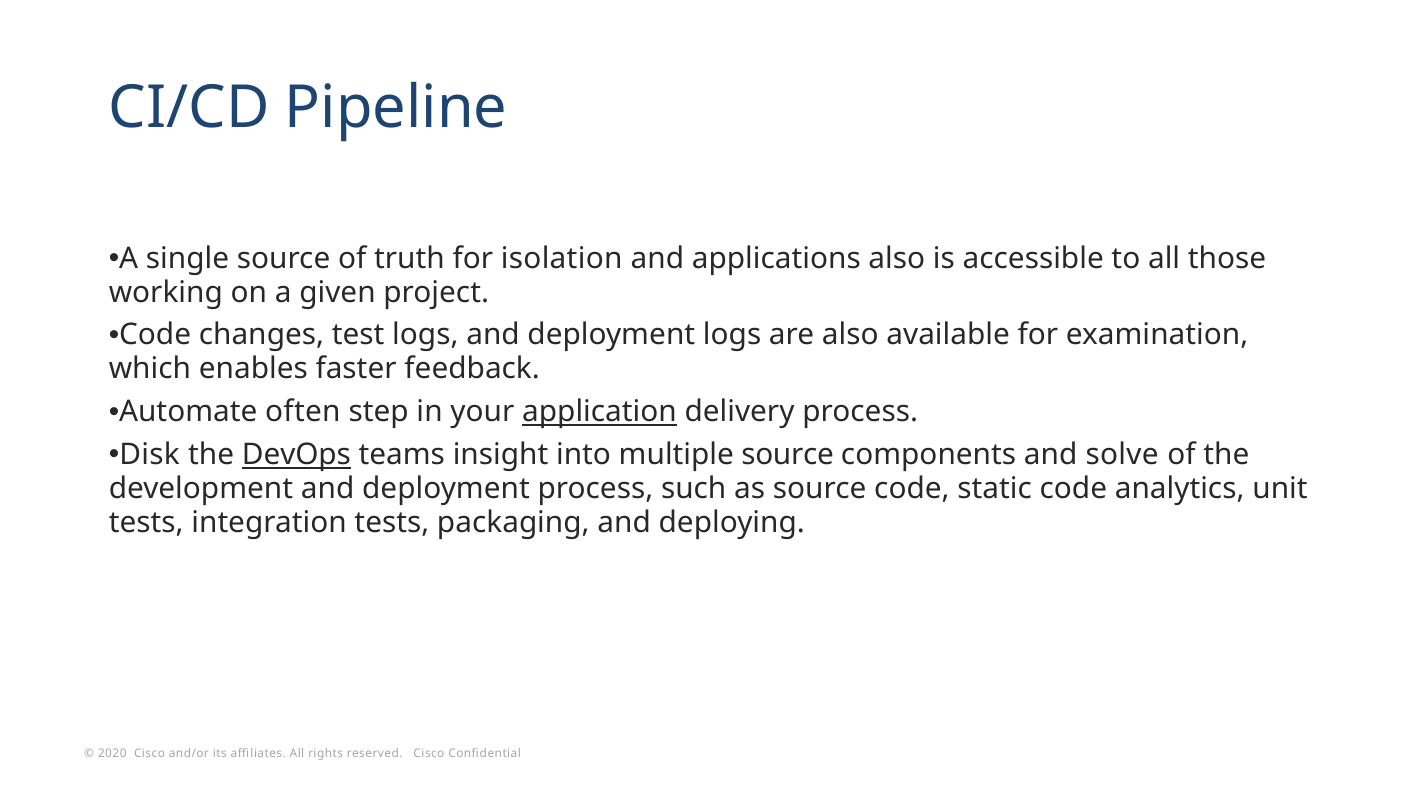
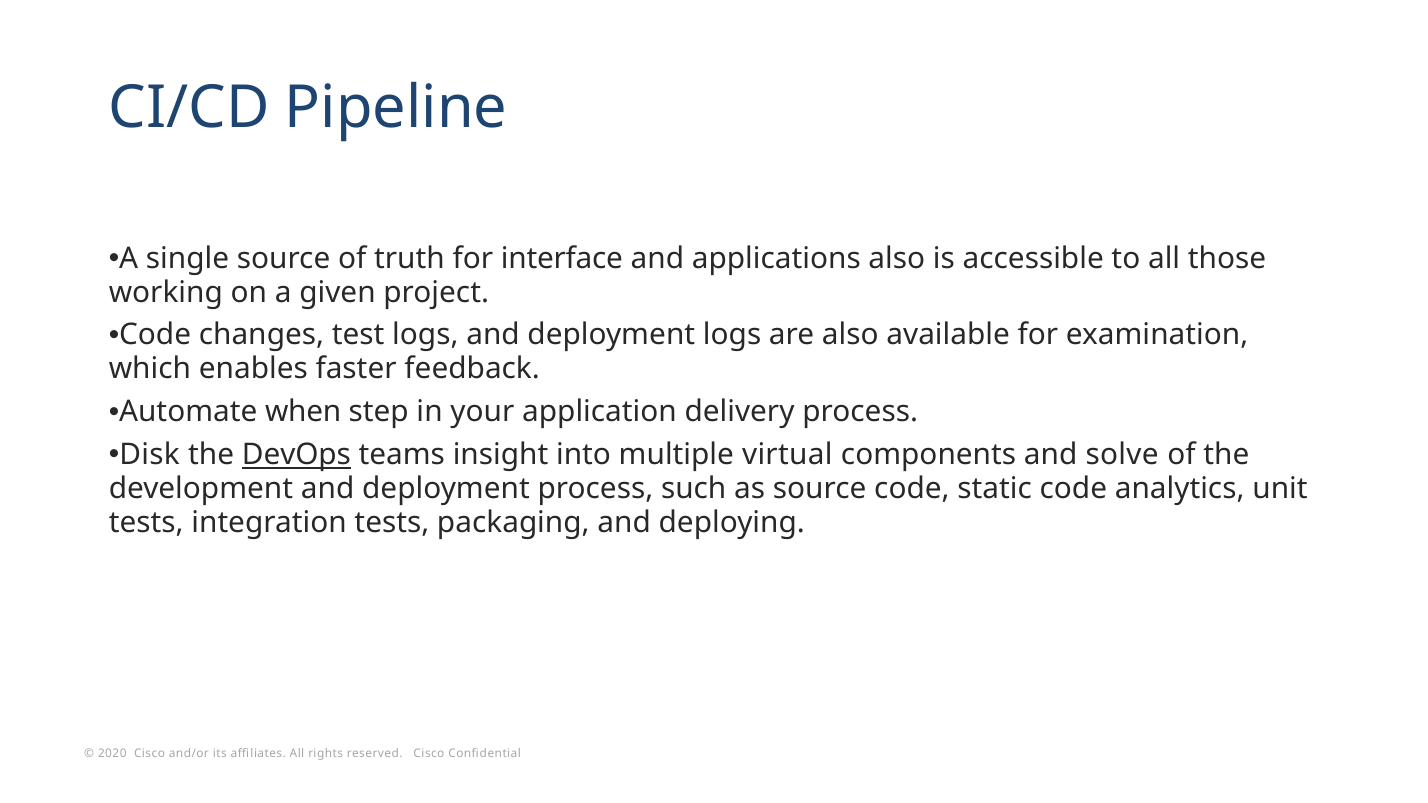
isolation: isolation -> interface
often: often -> when
application underline: present -> none
multiple source: source -> virtual
